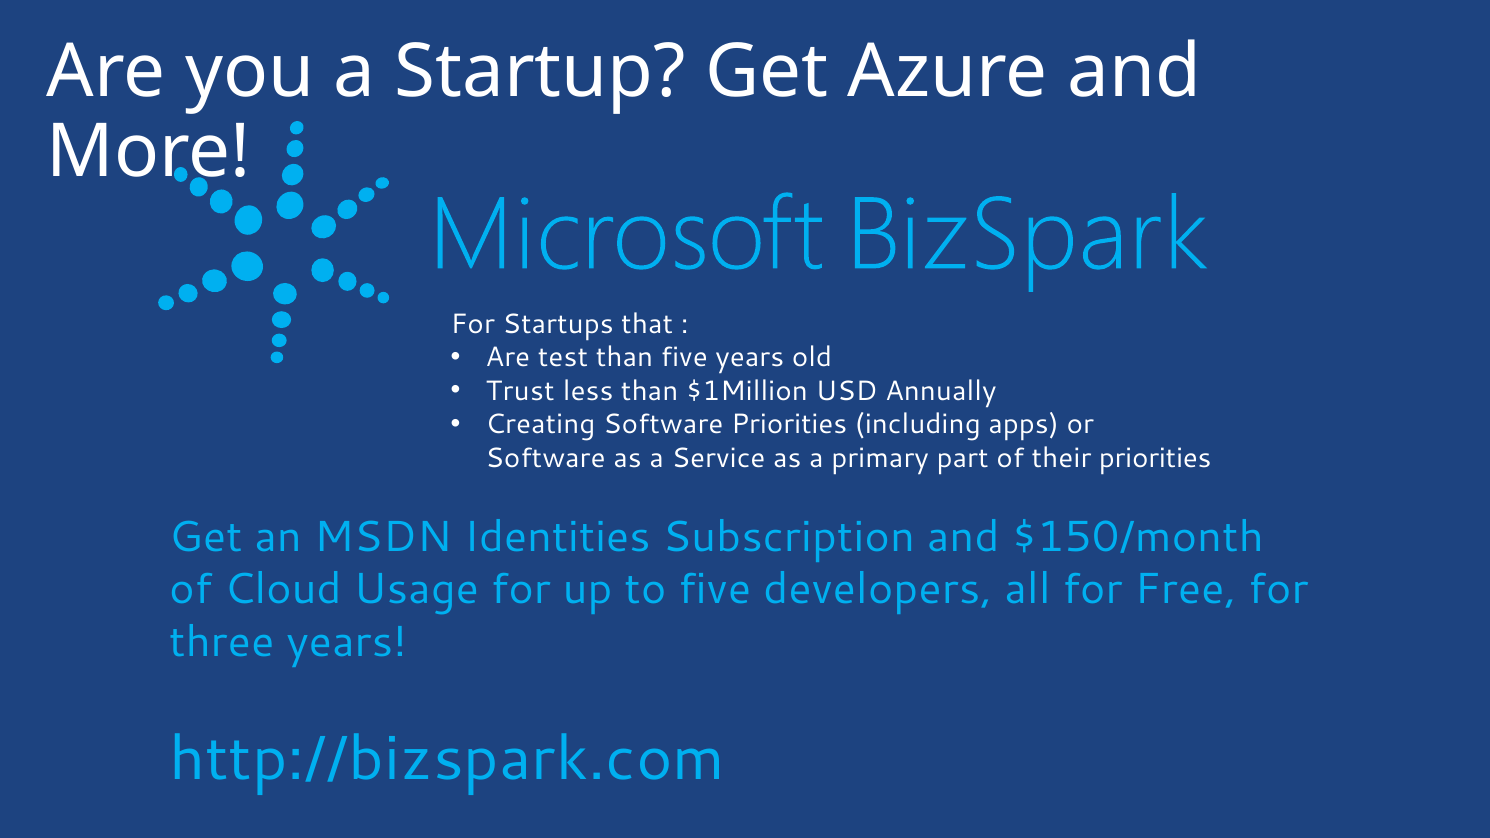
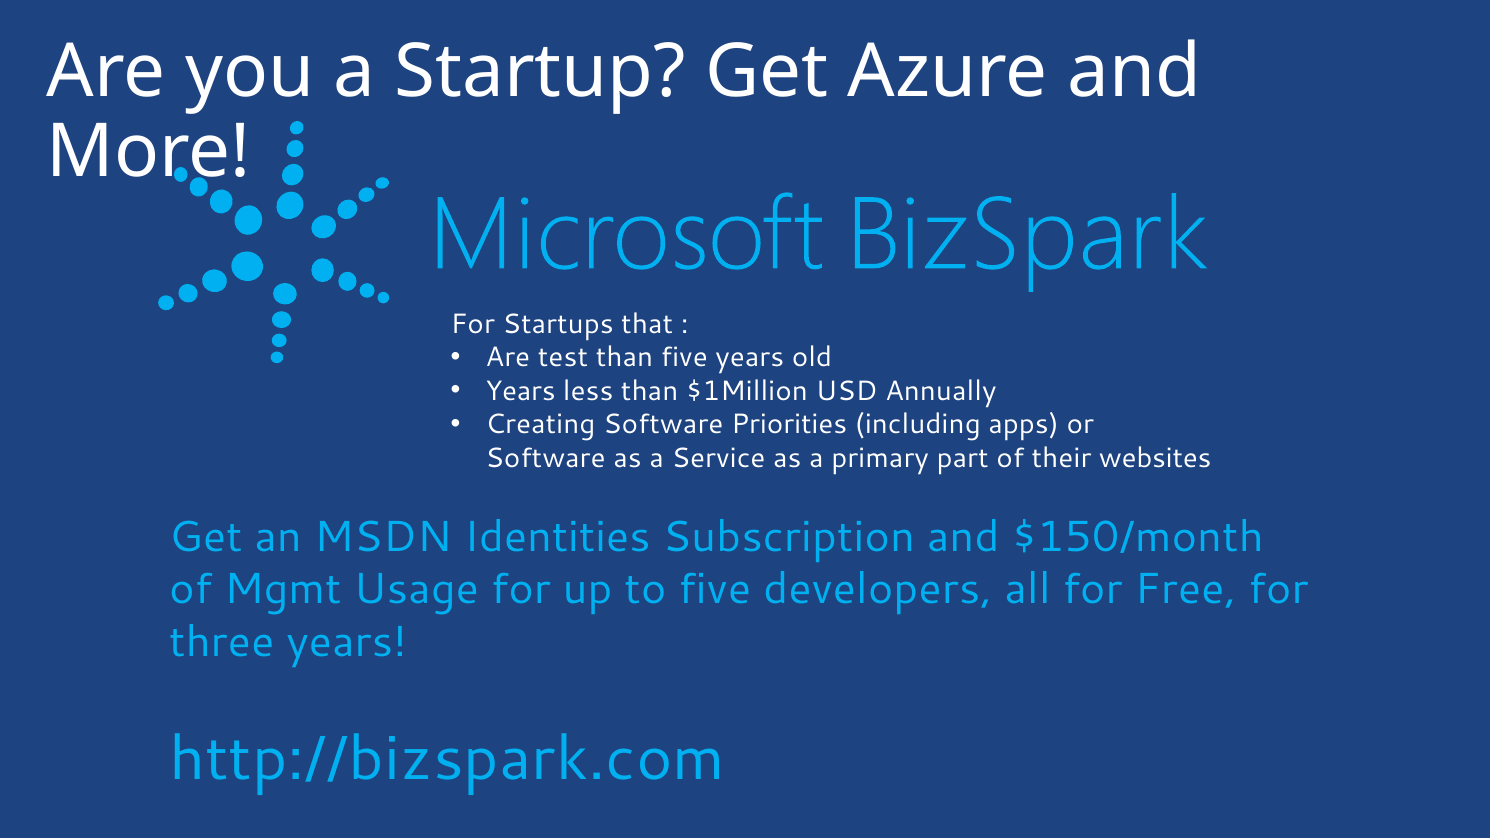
Trust at (520, 391): Trust -> Years
their priorities: priorities -> websites
Cloud: Cloud -> Mgmt
